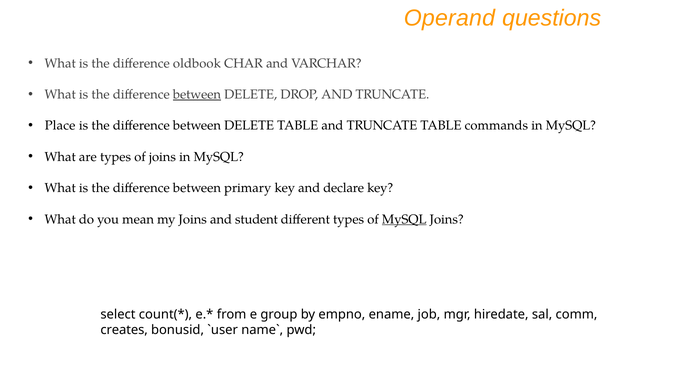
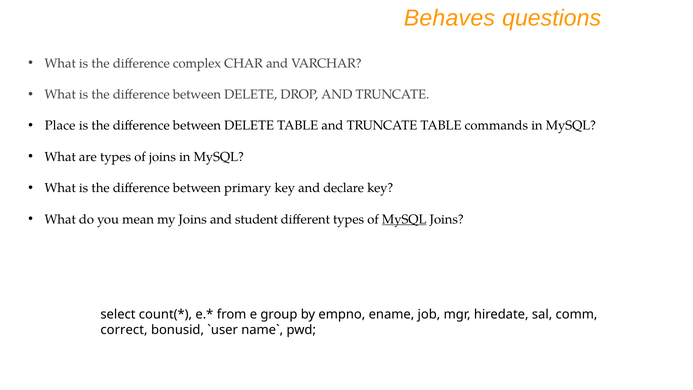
Operand: Operand -> Behaves
oldbook: oldbook -> complex
between at (197, 94) underline: present -> none
creates: creates -> correct
